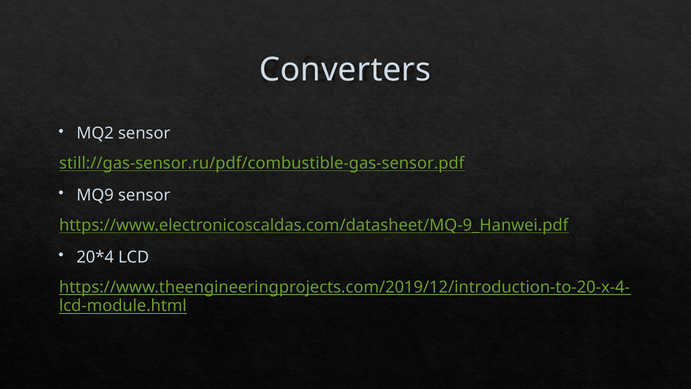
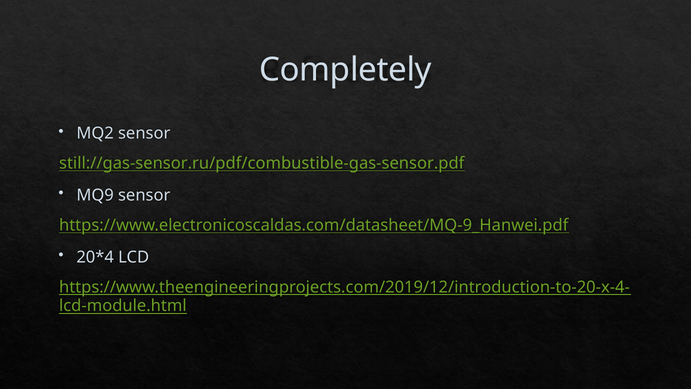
Converters: Converters -> Completely
